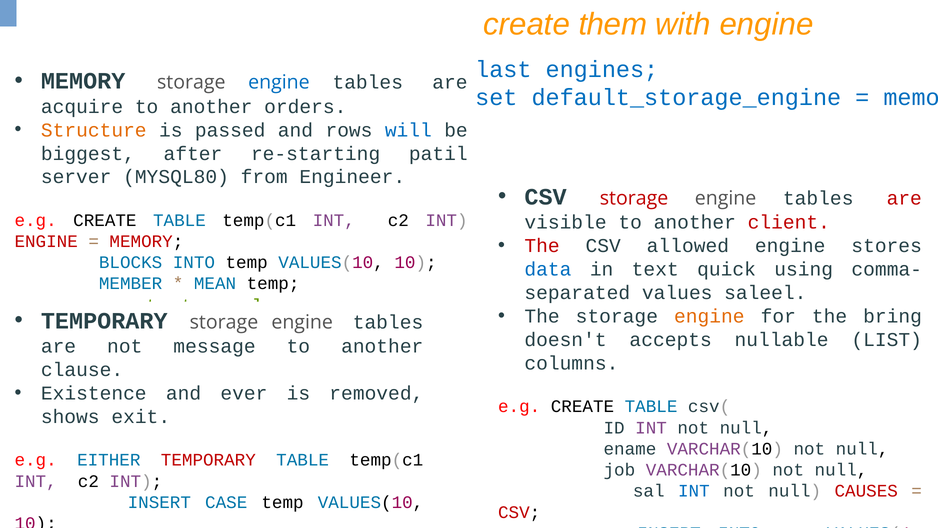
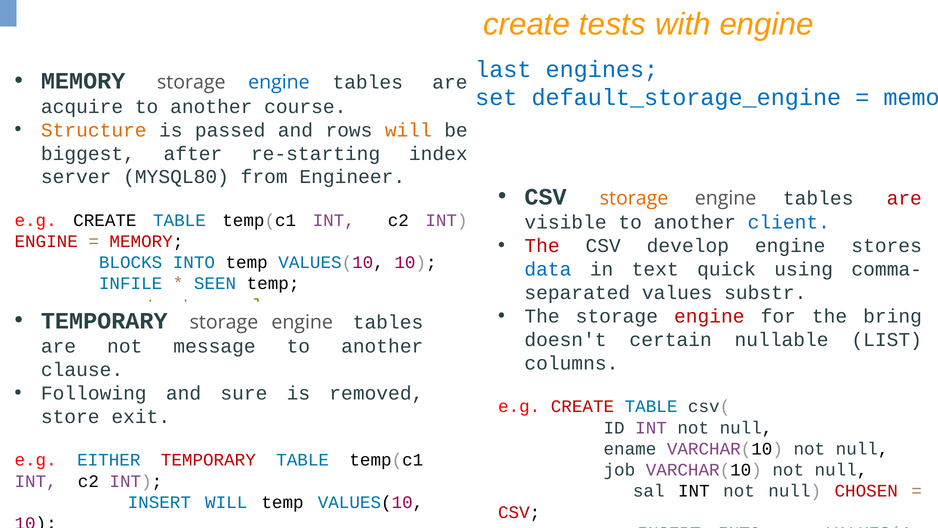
them: them -> tests
orders: orders -> course
will at (408, 130) colour: blue -> orange
patil: patil -> index
storage at (634, 198) colour: red -> orange
client colour: red -> blue
allowed: allowed -> develop
MEMBER: MEMBER -> INFILE
MEAN: MEAN -> SEEN
values saleel: saleel -> substr
engine at (709, 316) colour: orange -> red
accepts: accepts -> certain
Existence: Existence -> Following
ever: ever -> sure
CREATE at (582, 406) colour: black -> red
shows: shows -> store
INT at (694, 491) colour: blue -> black
CAUSES: CAUSES -> CHOSEN
INSERT CASE: CASE -> WILL
